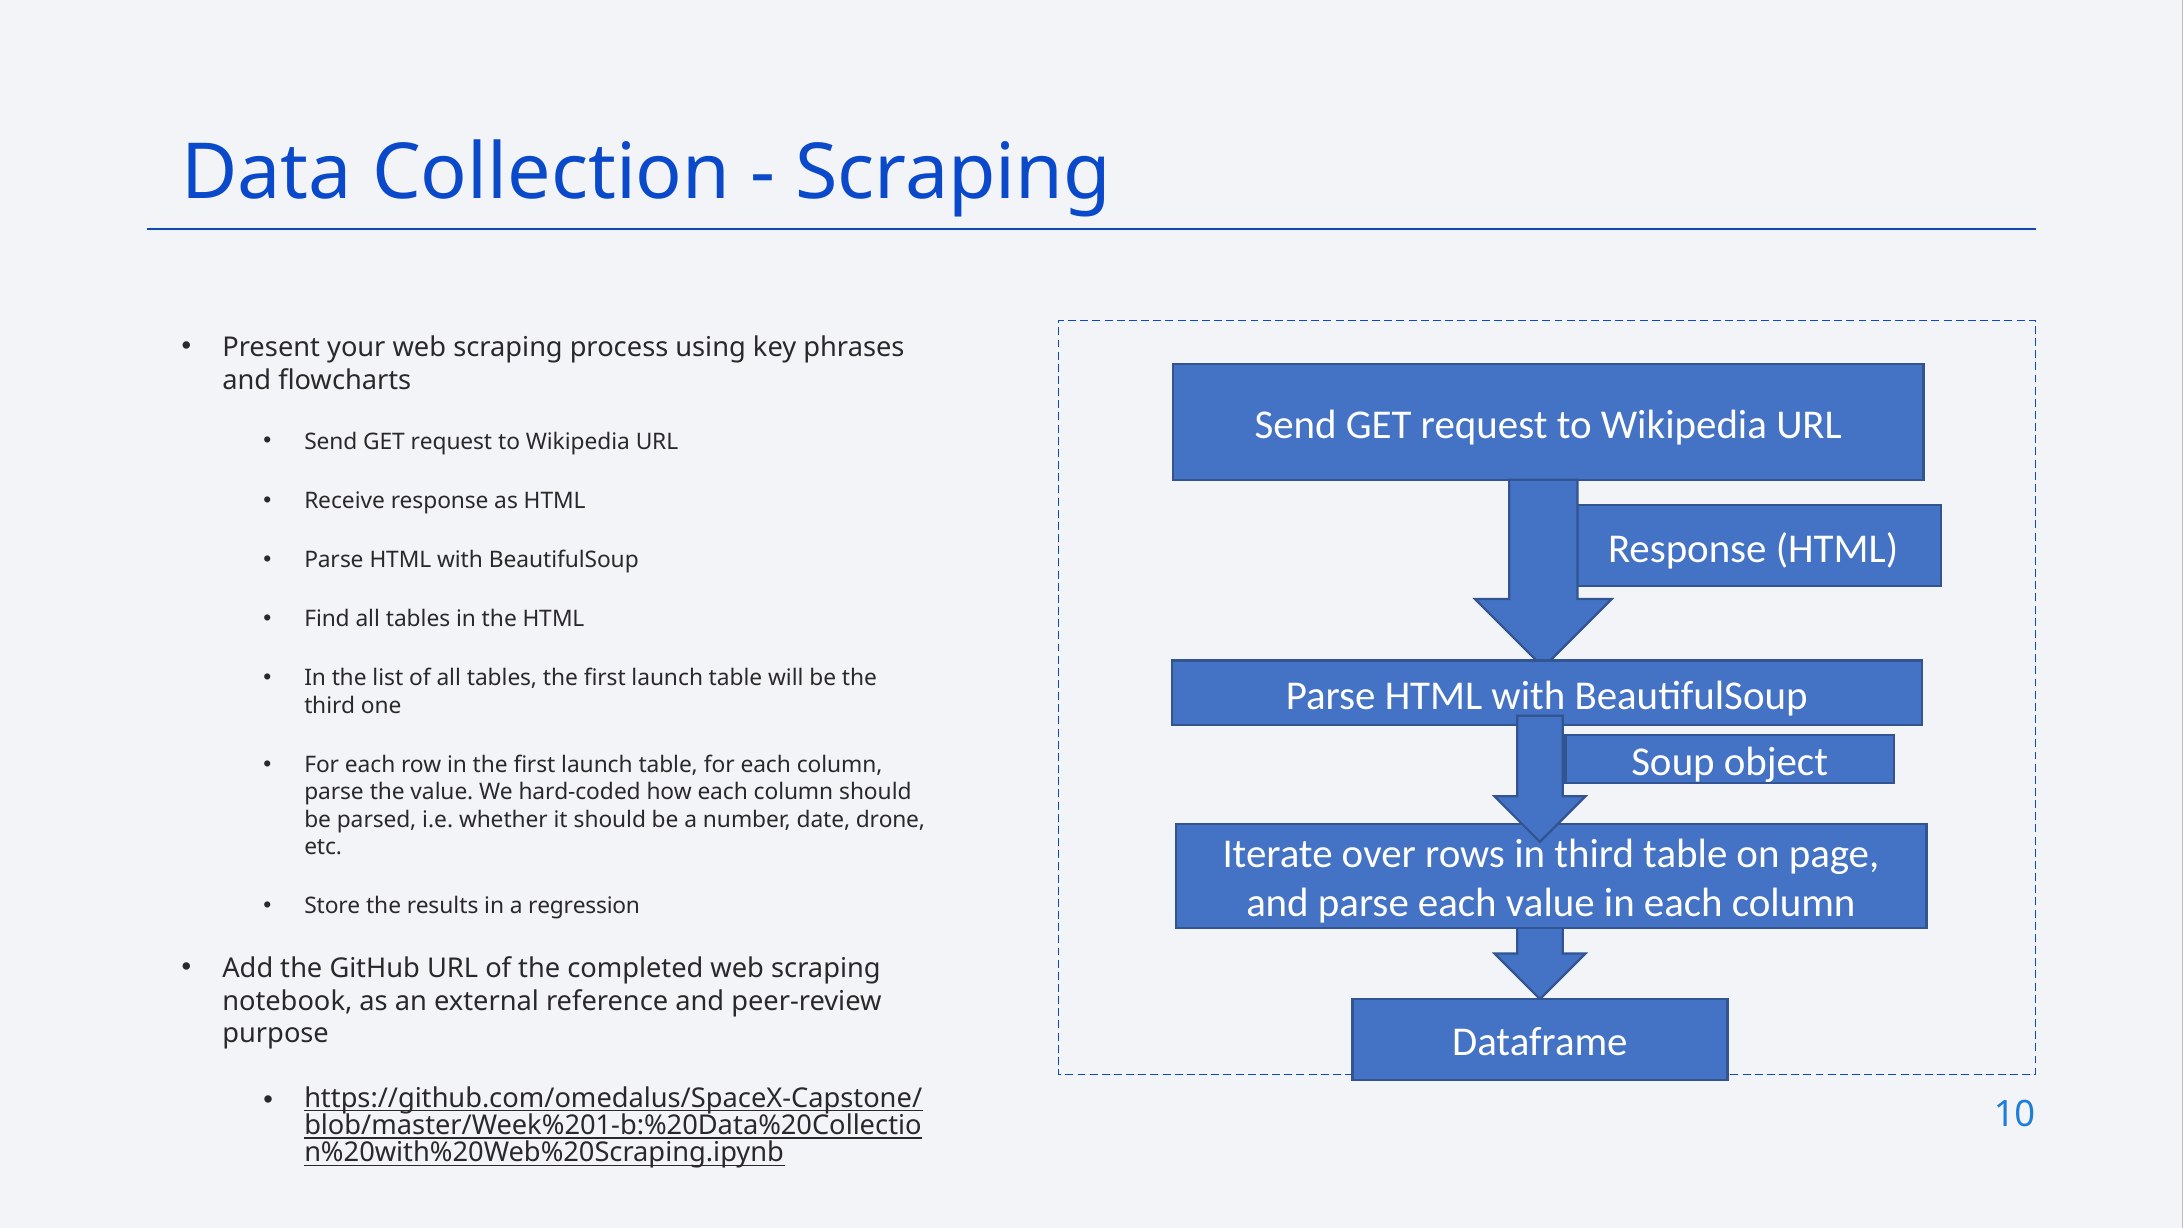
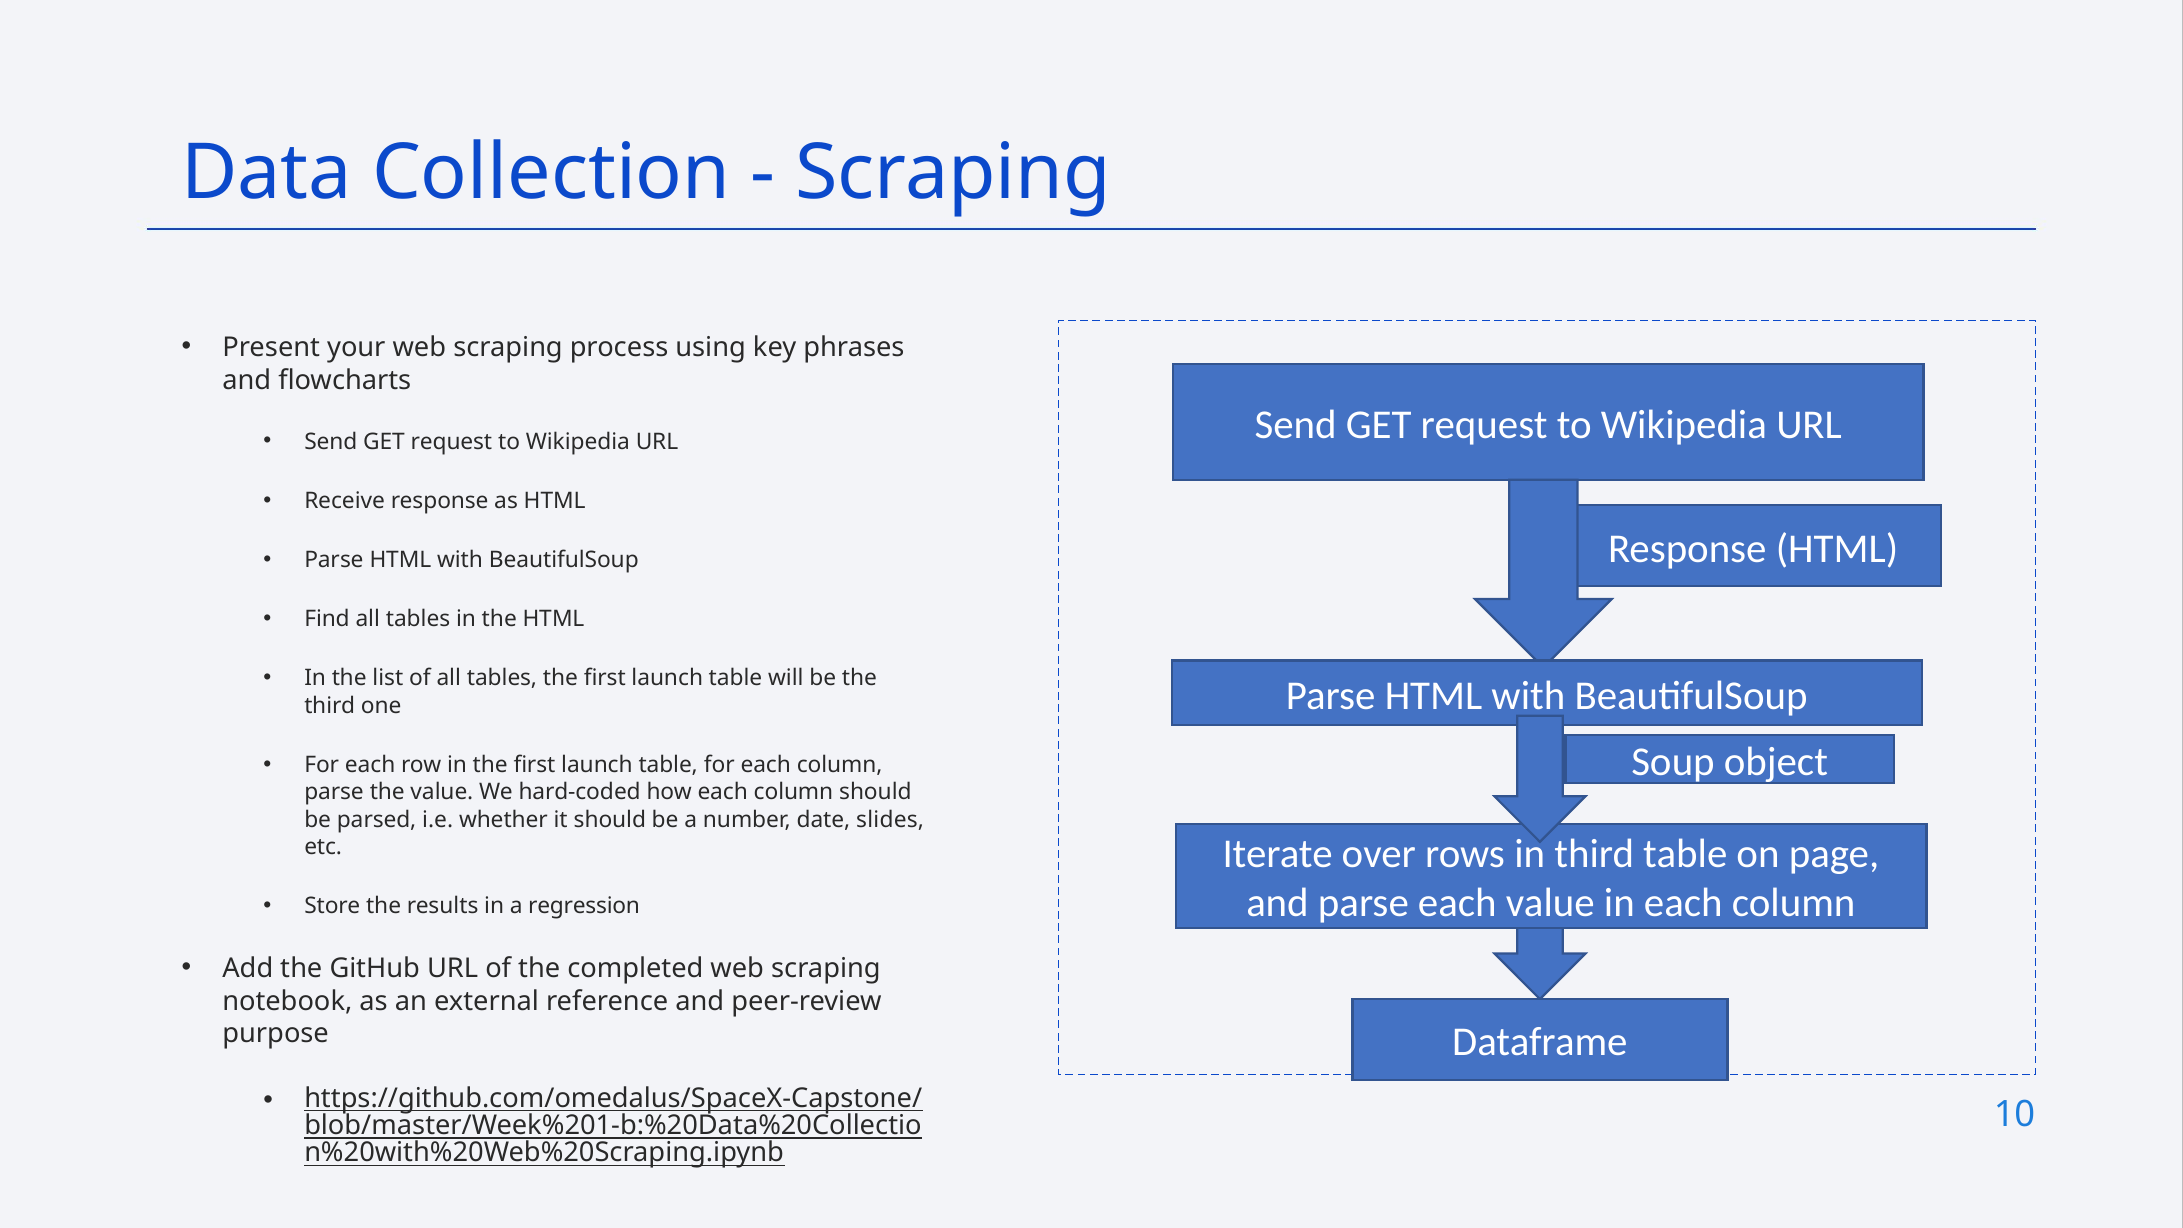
drone: drone -> slides
